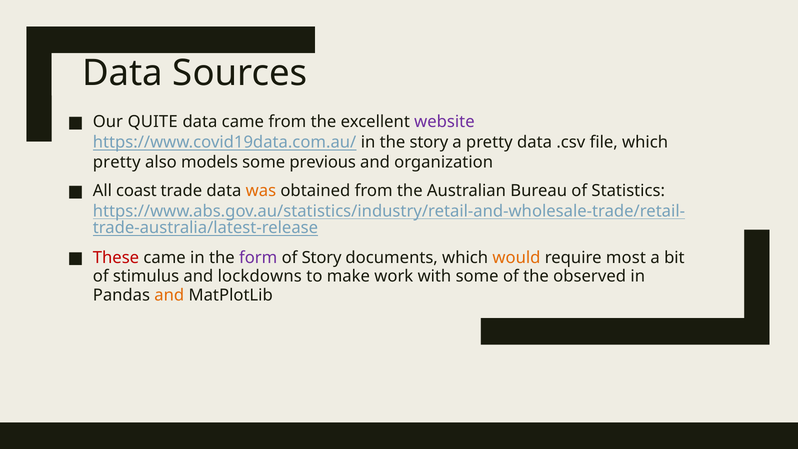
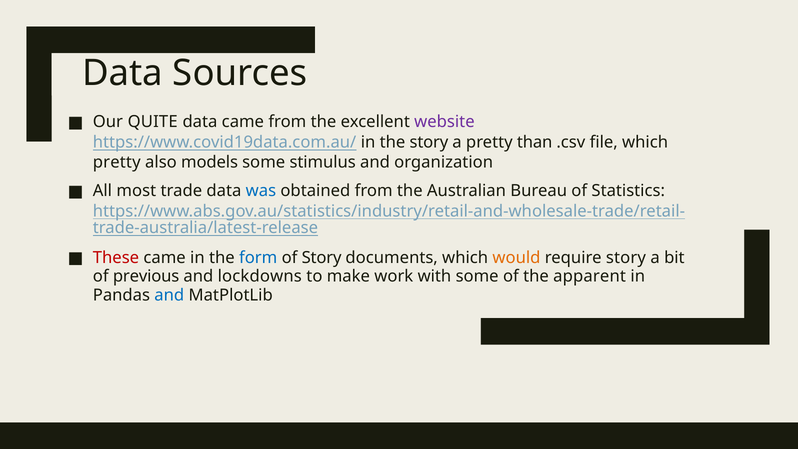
pretty data: data -> than
previous: previous -> stimulus
coast: coast -> most
was colour: orange -> blue
form colour: purple -> blue
require most: most -> story
stimulus: stimulus -> previous
observed: observed -> apparent
and at (169, 295) colour: orange -> blue
